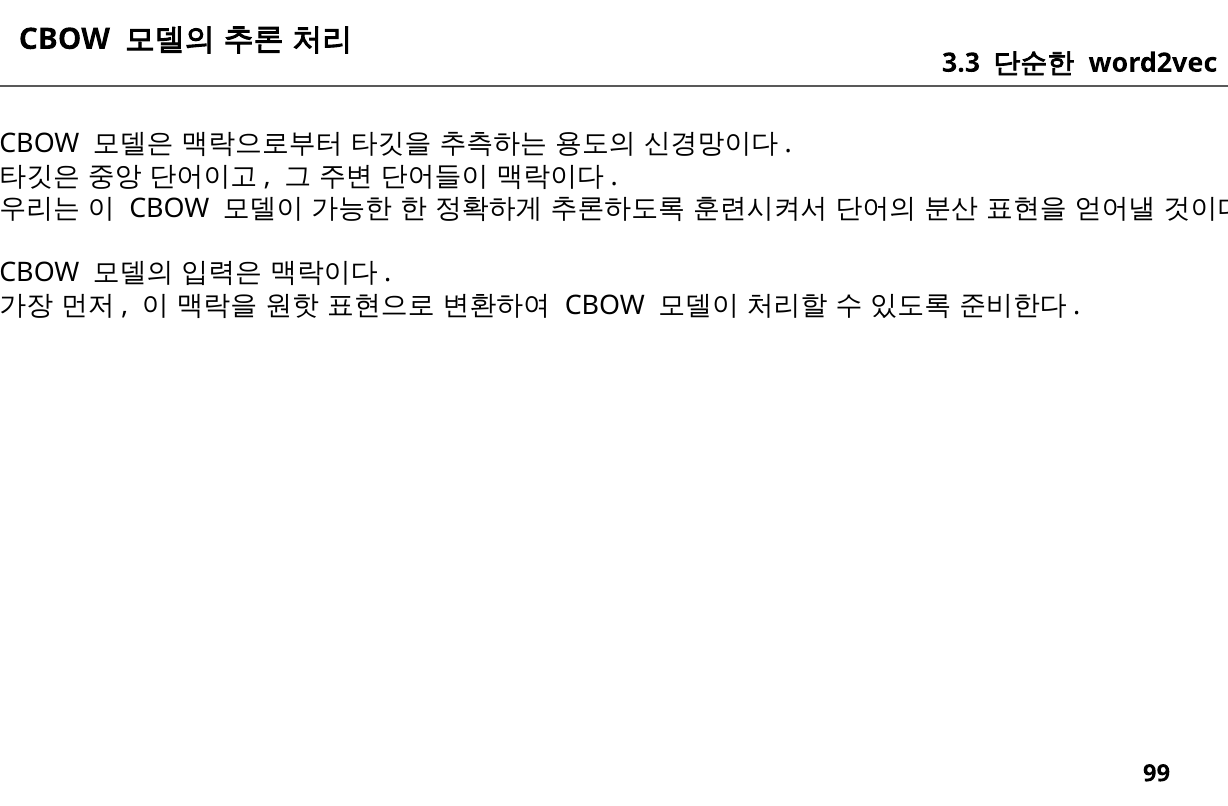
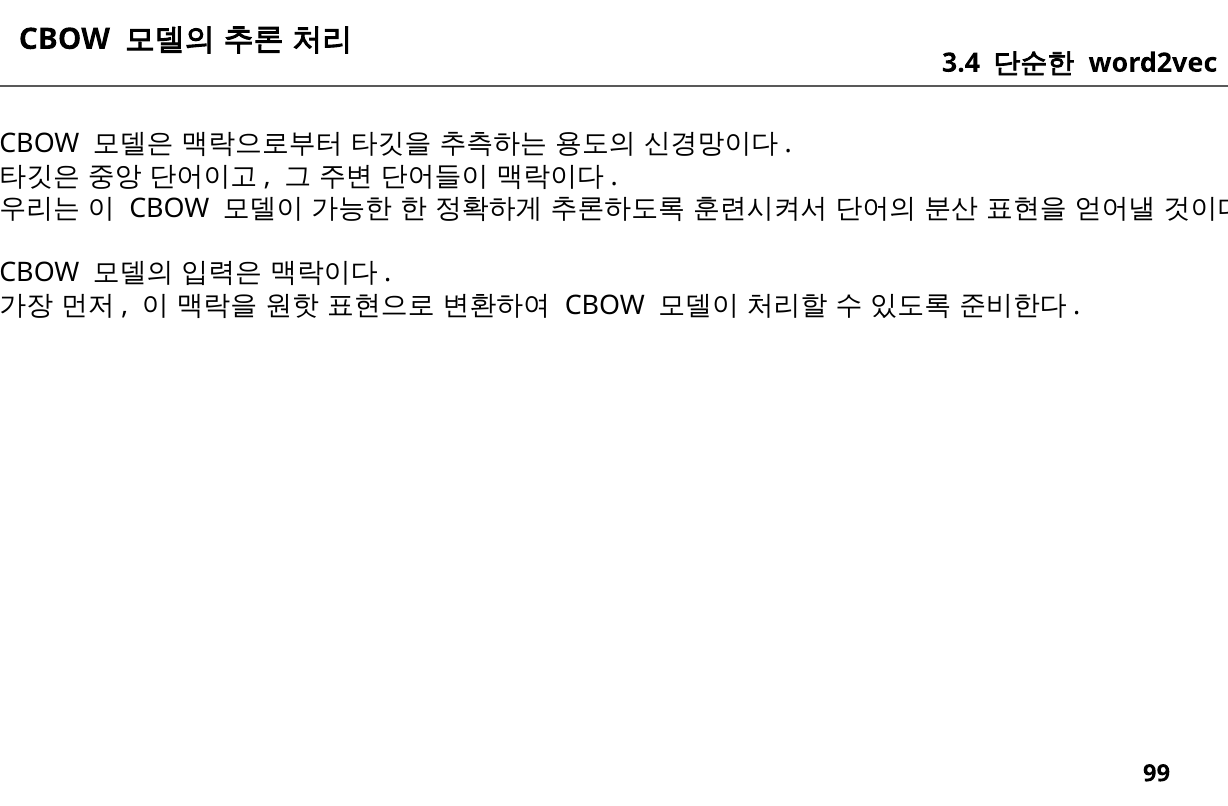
3.3: 3.3 -> 3.4
